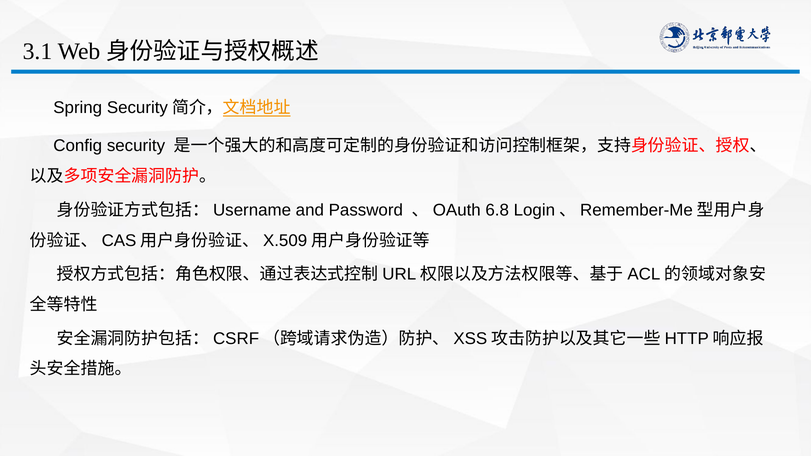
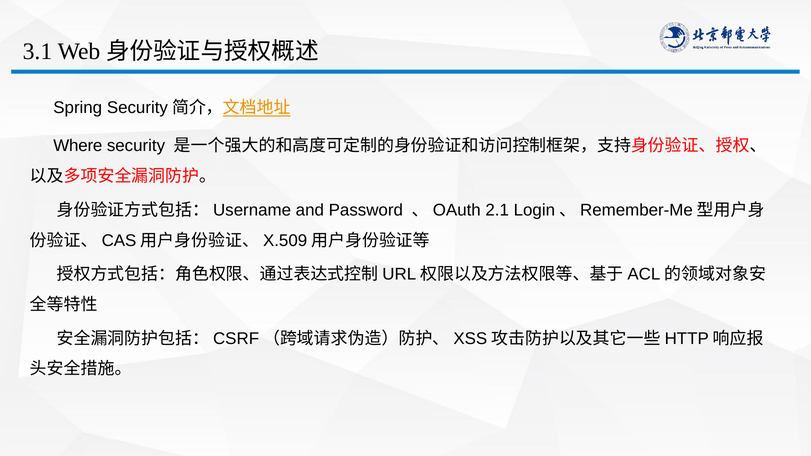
Config: Config -> Where
6.8: 6.8 -> 2.1
